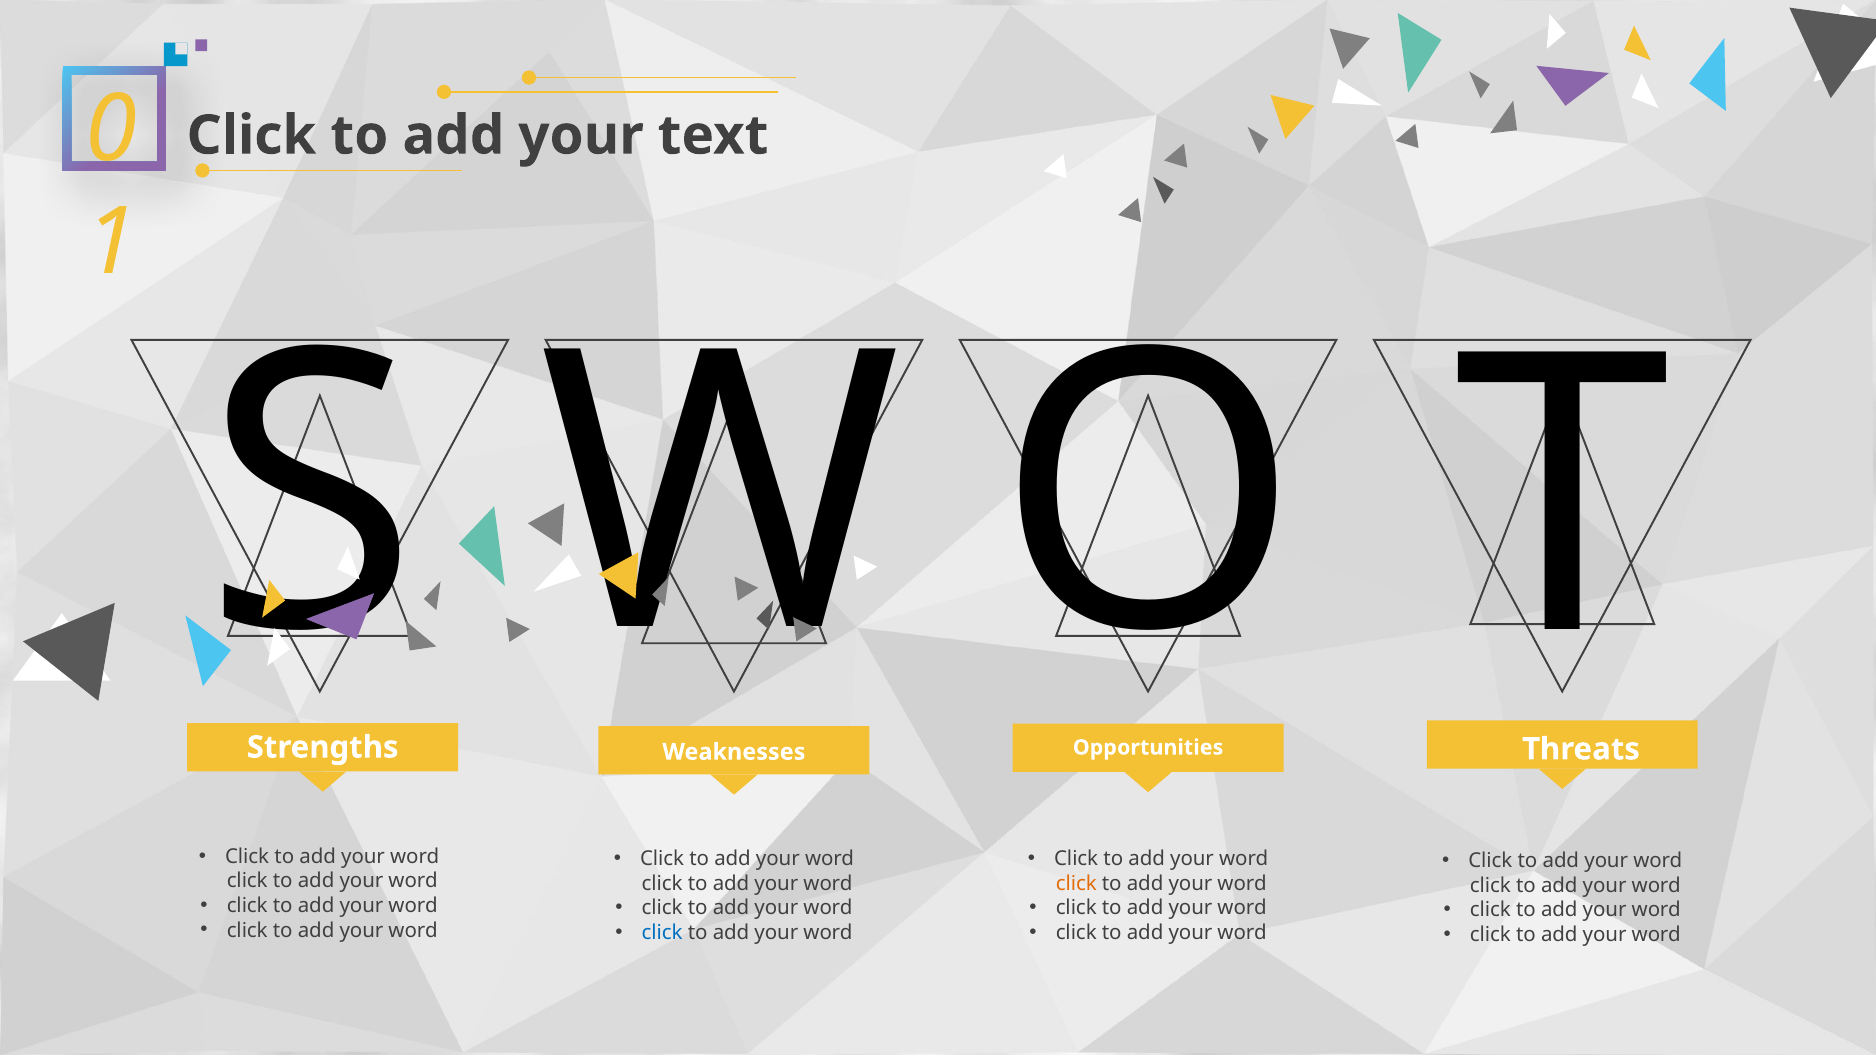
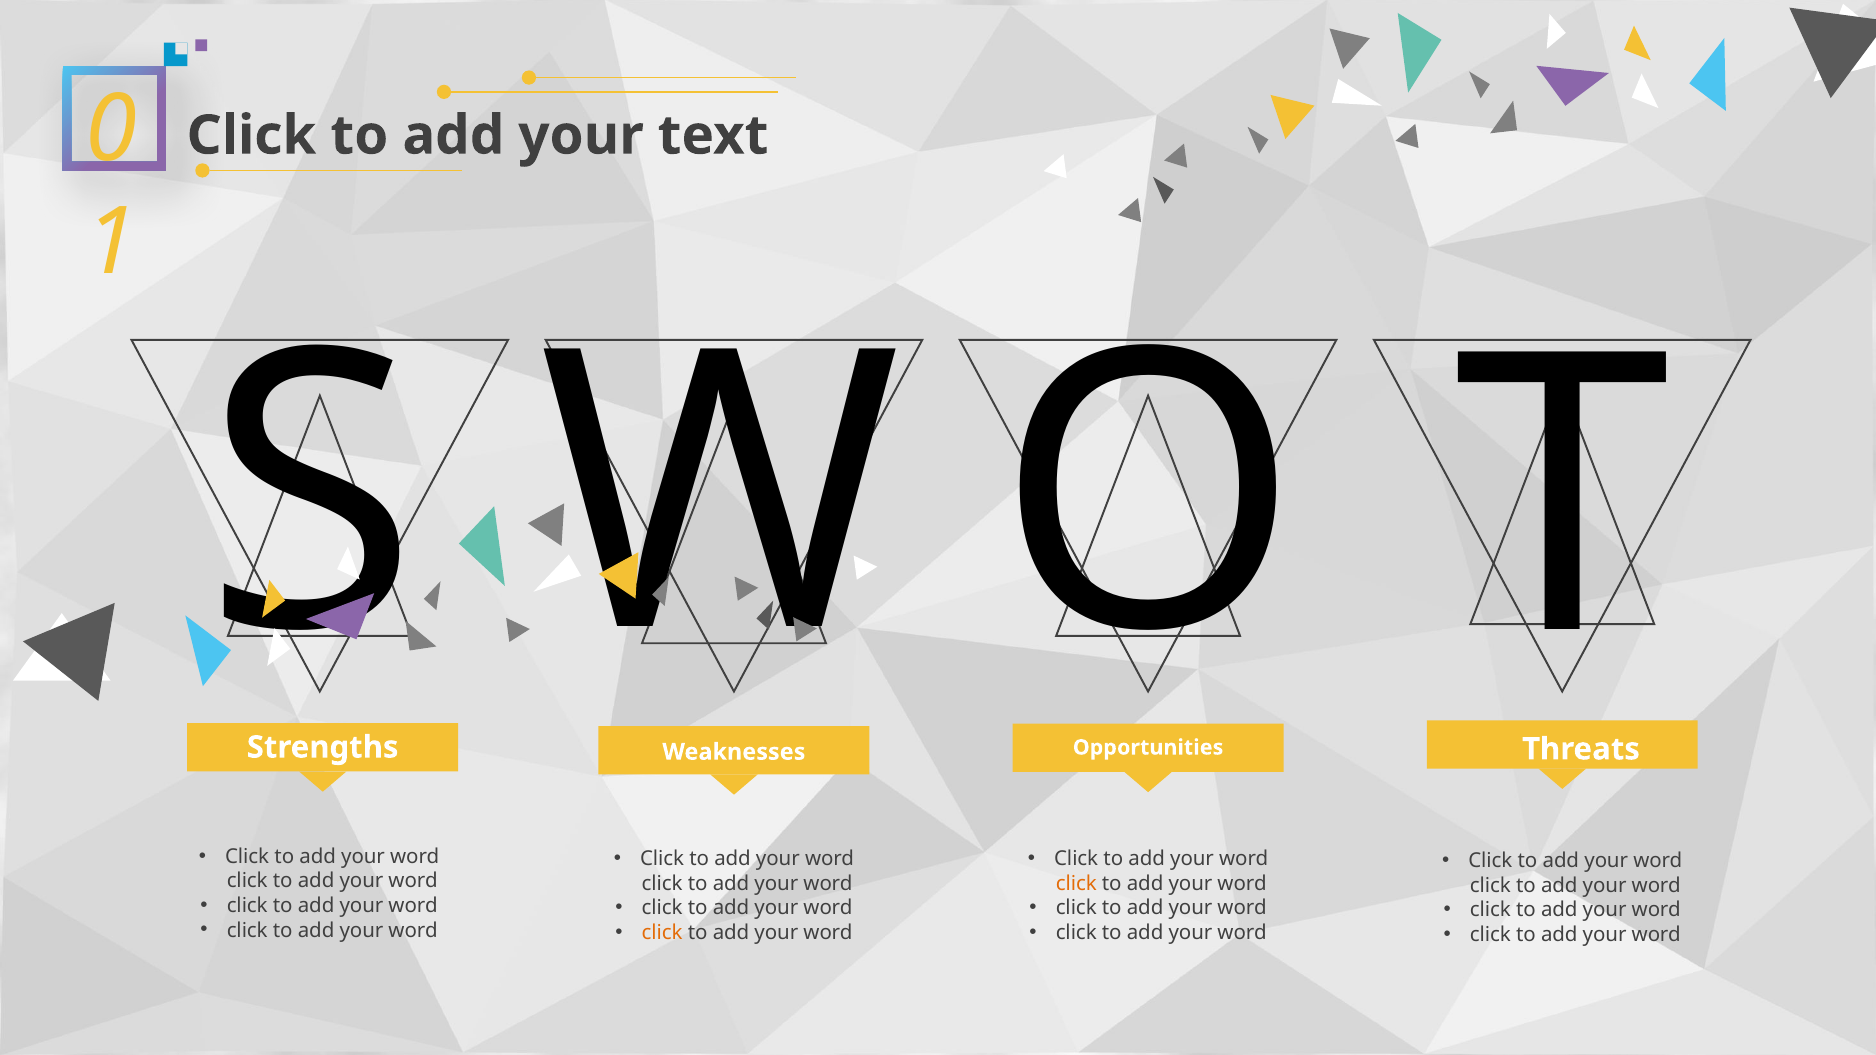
click at (662, 933) colour: blue -> orange
